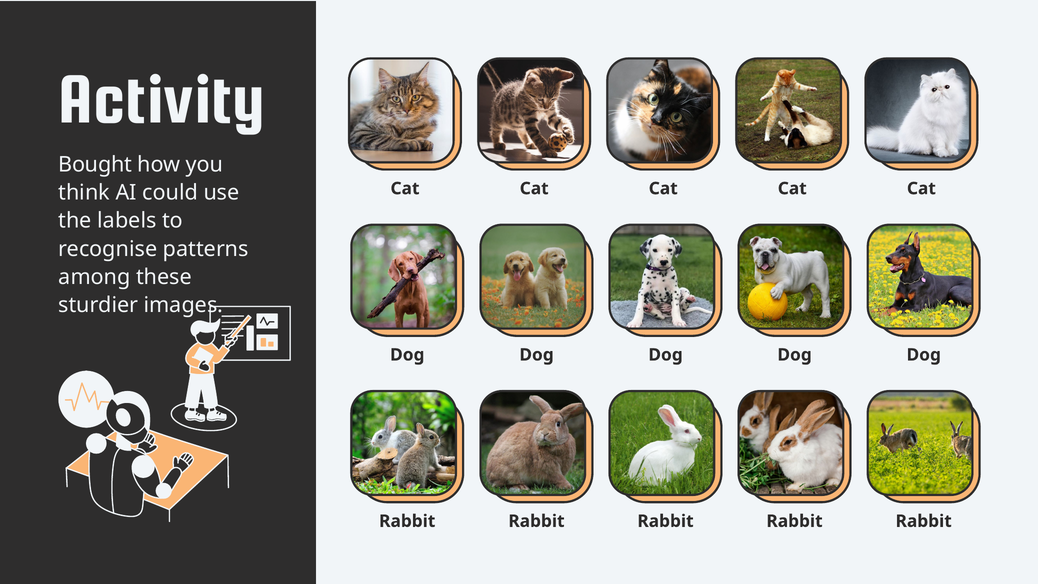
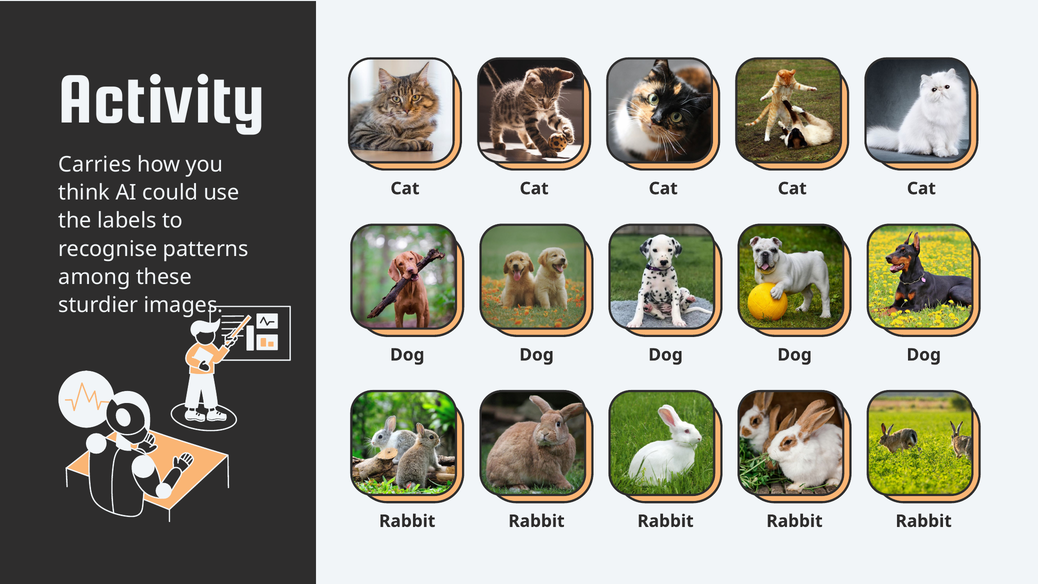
Bought: Bought -> Carries
